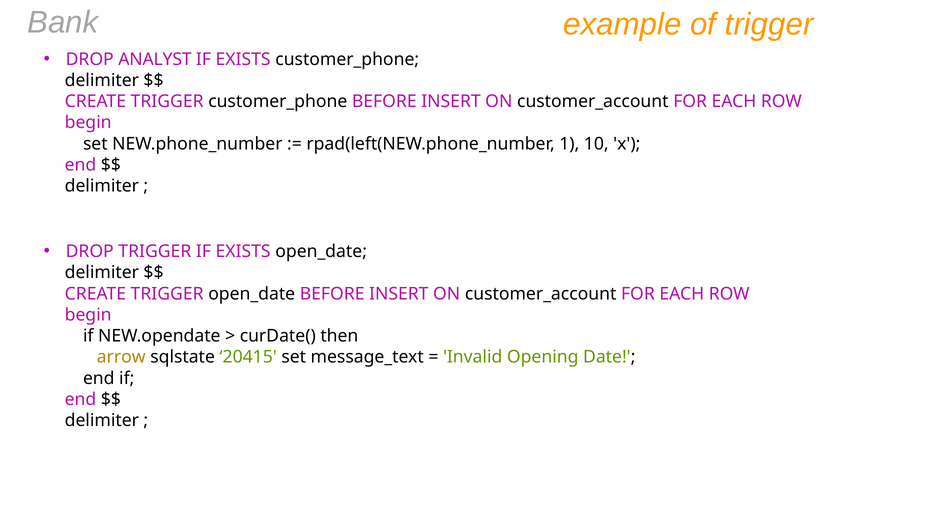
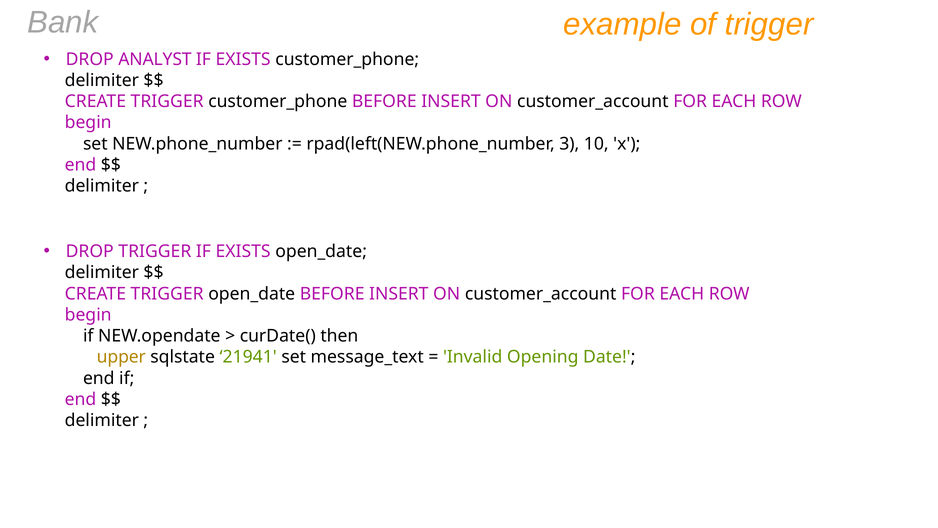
1: 1 -> 3
arrow: arrow -> upper
20415: 20415 -> 21941
